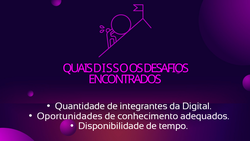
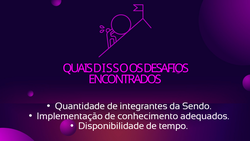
Digital: Digital -> Sendo
Oportunidades: Oportunidades -> Implementação
